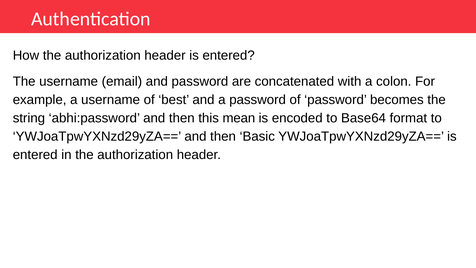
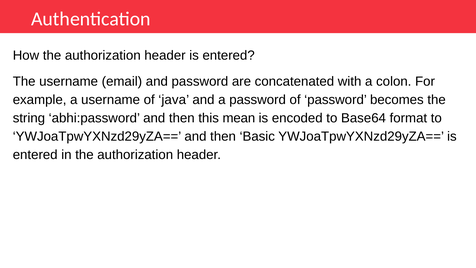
best: best -> java
